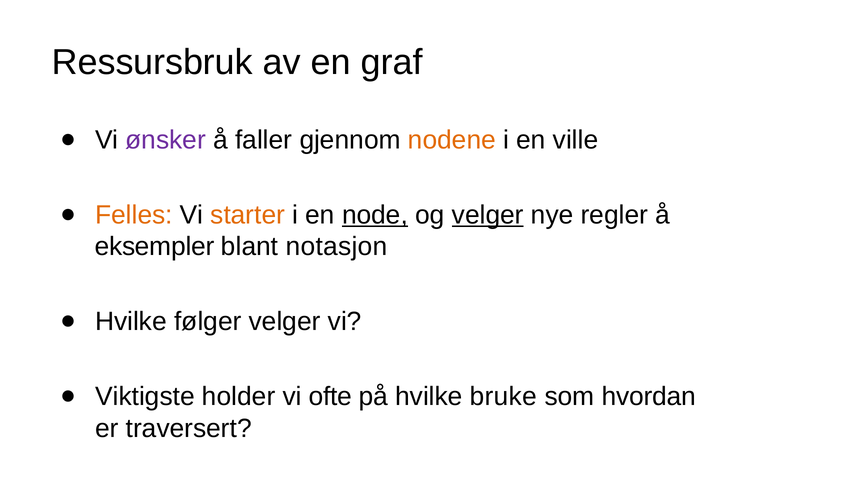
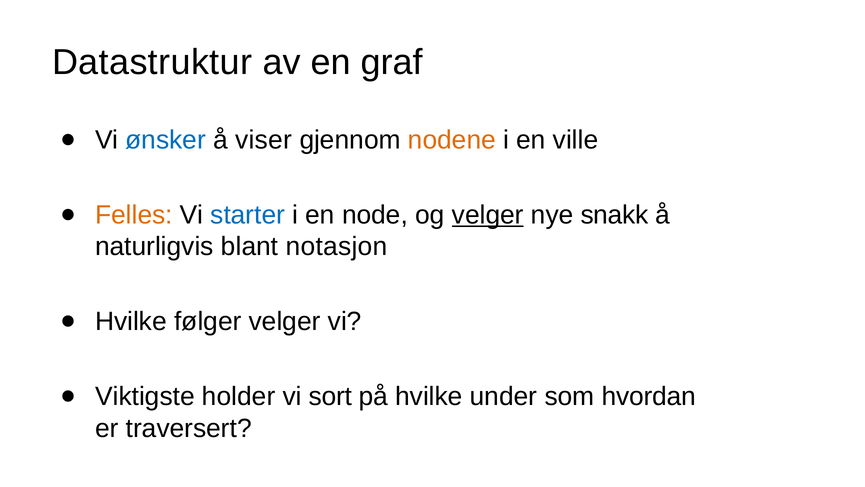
Ressursbruk: Ressursbruk -> Datastruktur
ønsker colour: purple -> blue
faller: faller -> viser
starter colour: orange -> blue
node underline: present -> none
regler: regler -> snakk
eksempler: eksempler -> naturligvis
ofte: ofte -> sort
bruke: bruke -> under
